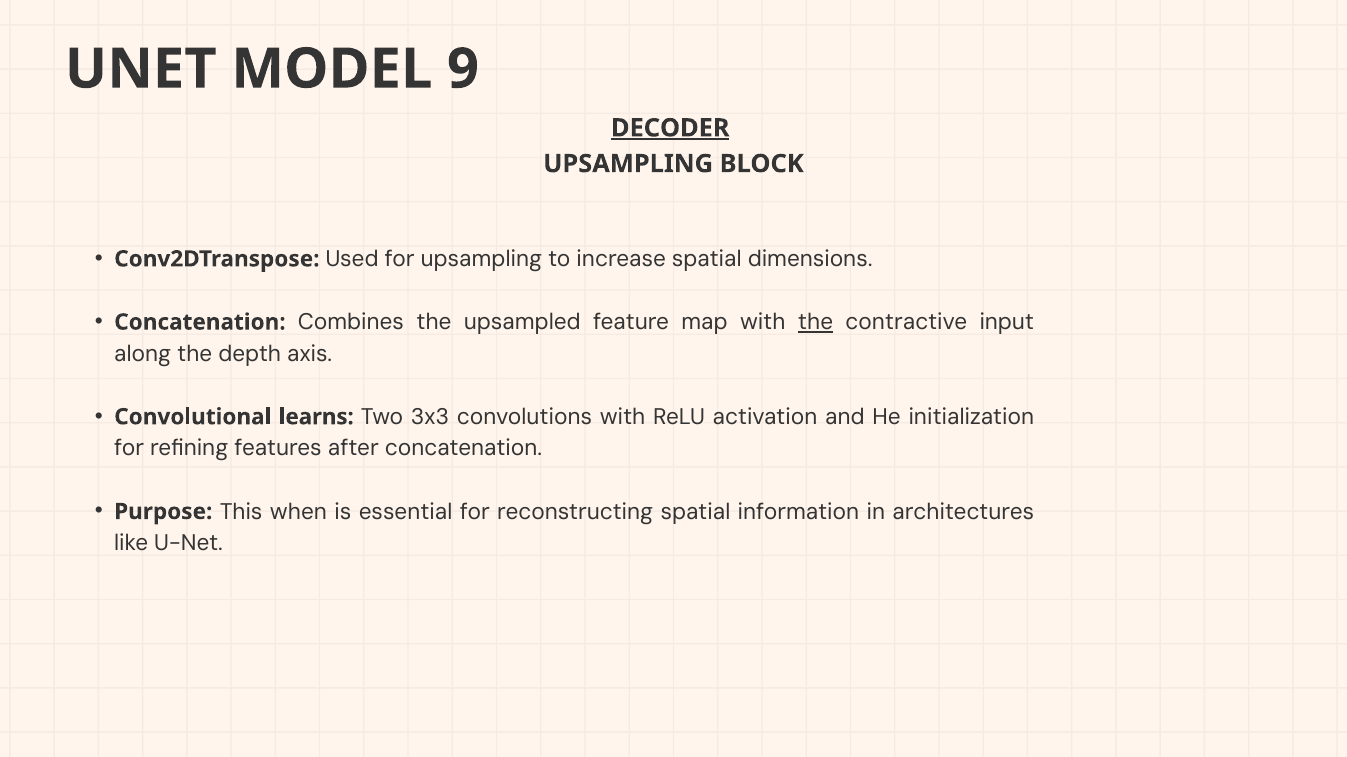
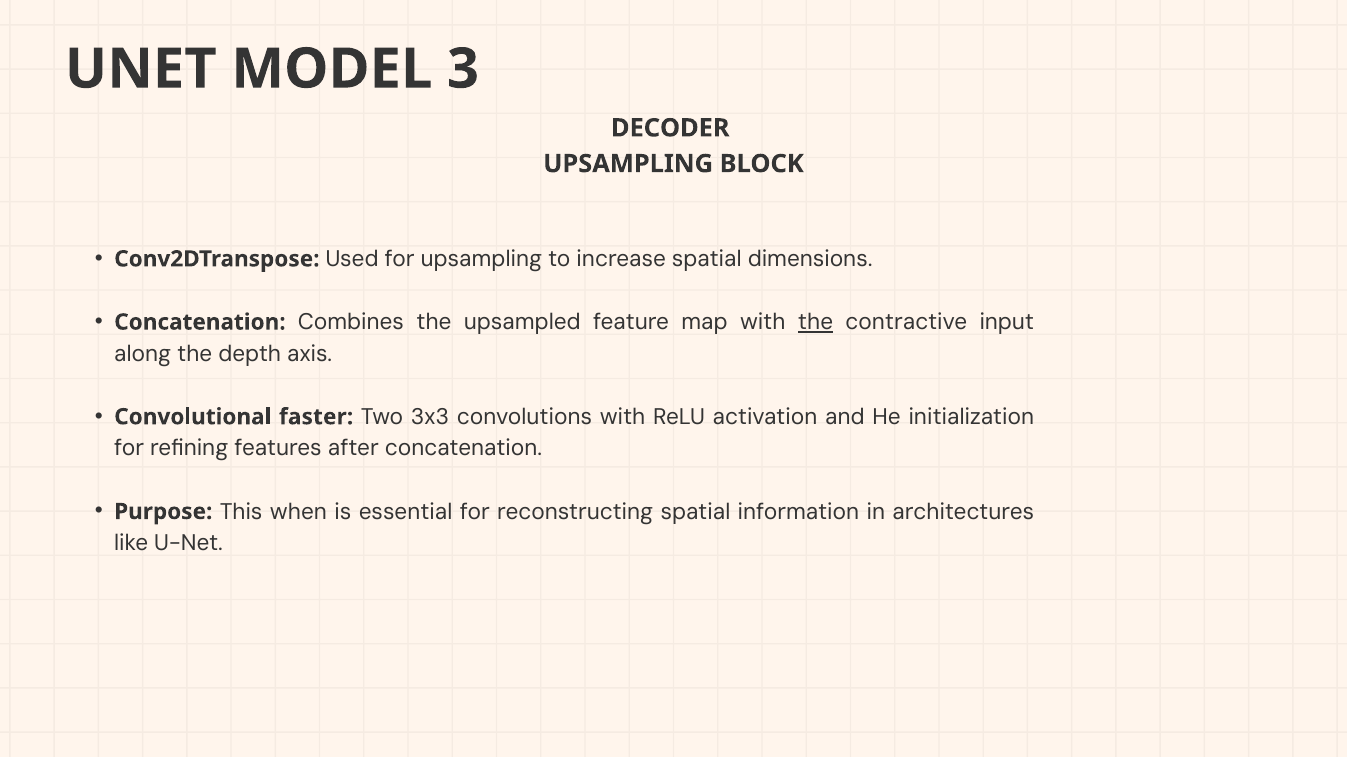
9: 9 -> 3
DECODER underline: present -> none
learns: learns -> faster
